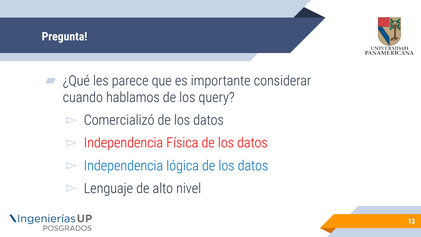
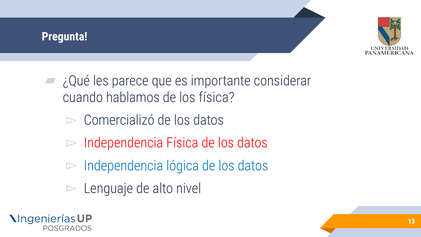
los query: query -> física
